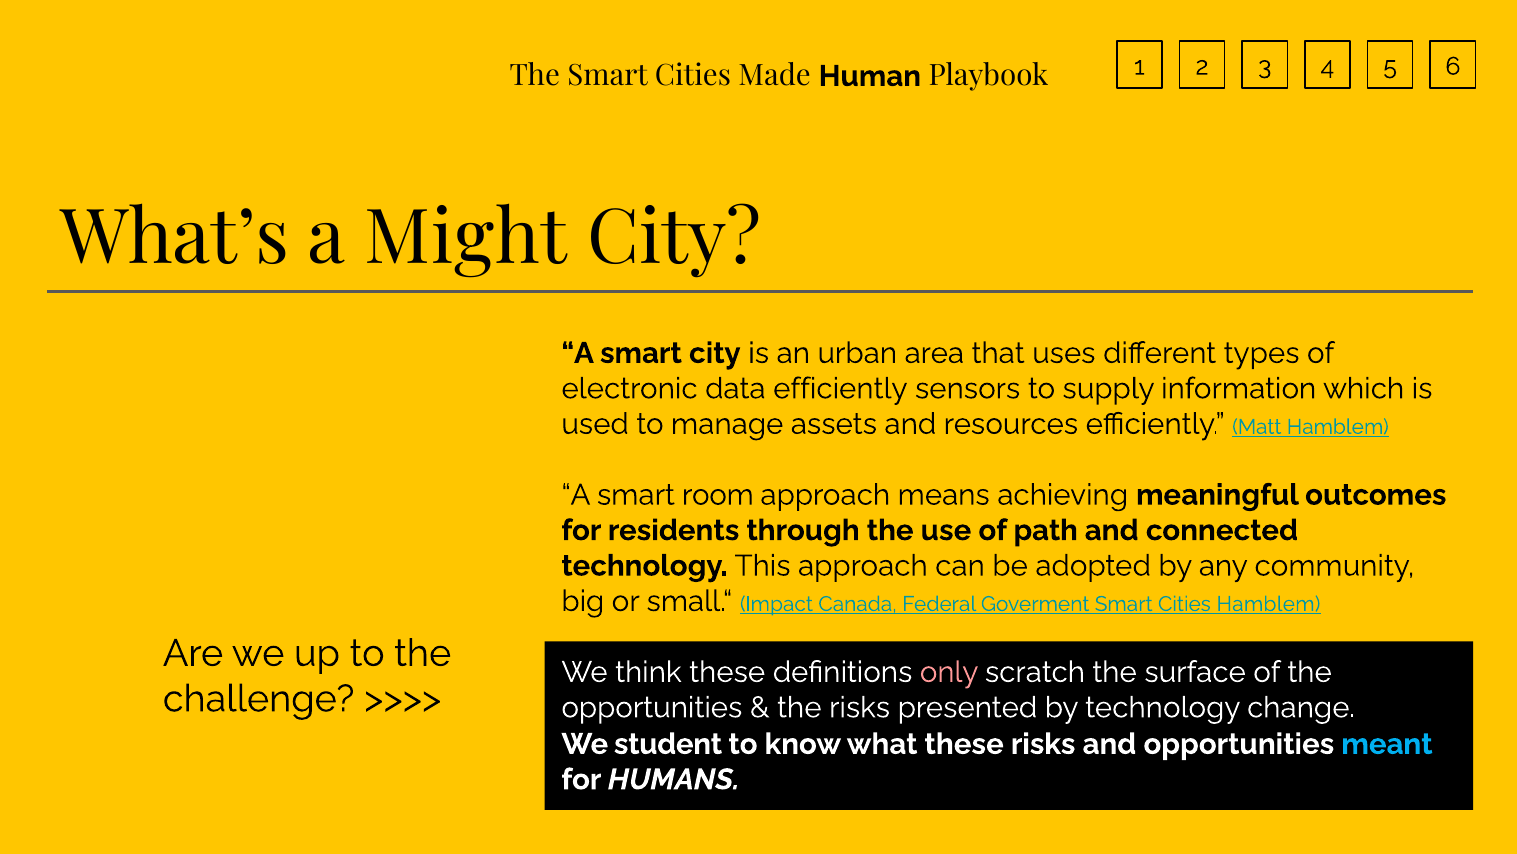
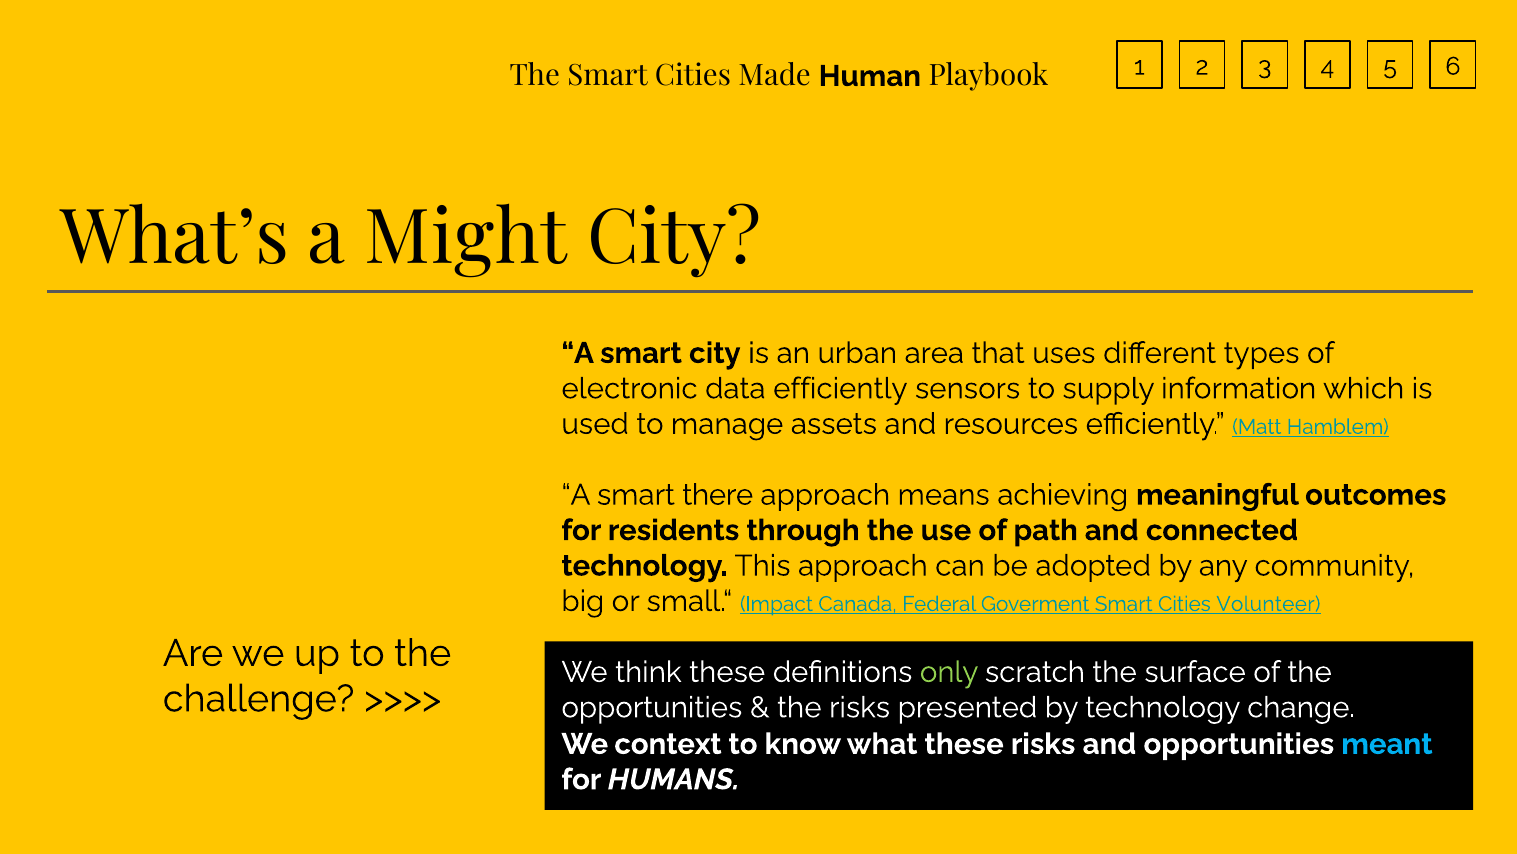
room: room -> there
Cities Hamblem: Hamblem -> Volunteer
only colour: pink -> light green
student: student -> context
